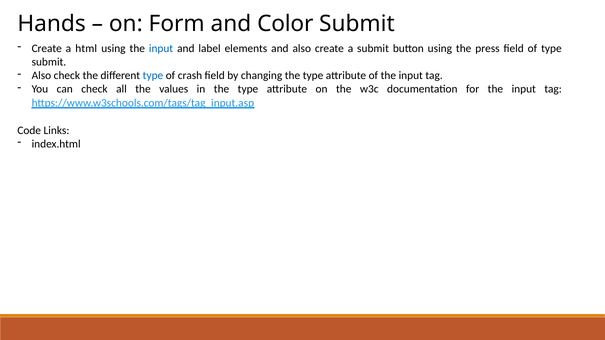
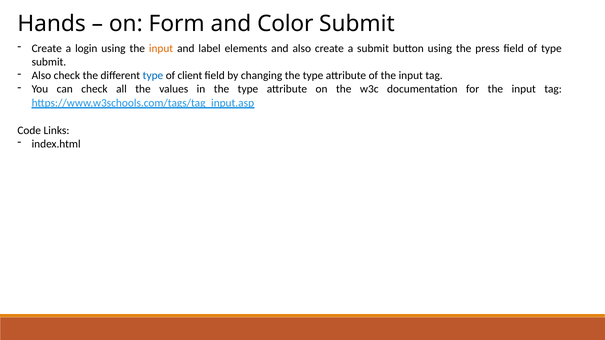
html: html -> login
input at (161, 48) colour: blue -> orange
crash: crash -> client
